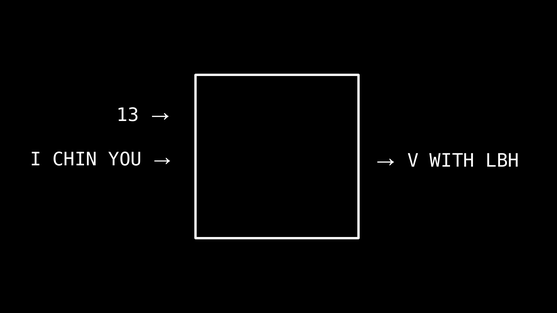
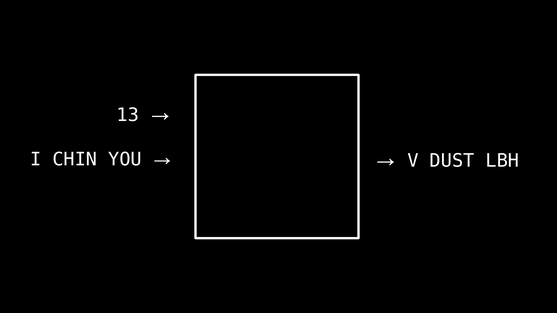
WITH: WITH -> DUST
